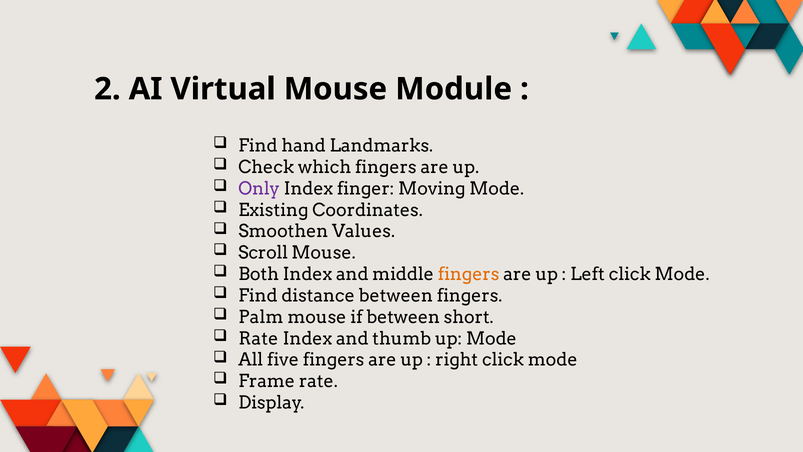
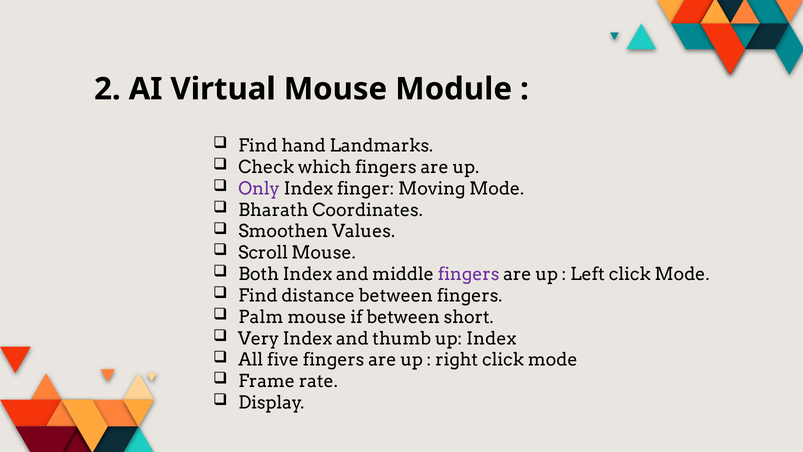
Existing: Existing -> Bharath
fingers at (469, 274) colour: orange -> purple
Rate at (259, 338): Rate -> Very
up Mode: Mode -> Index
